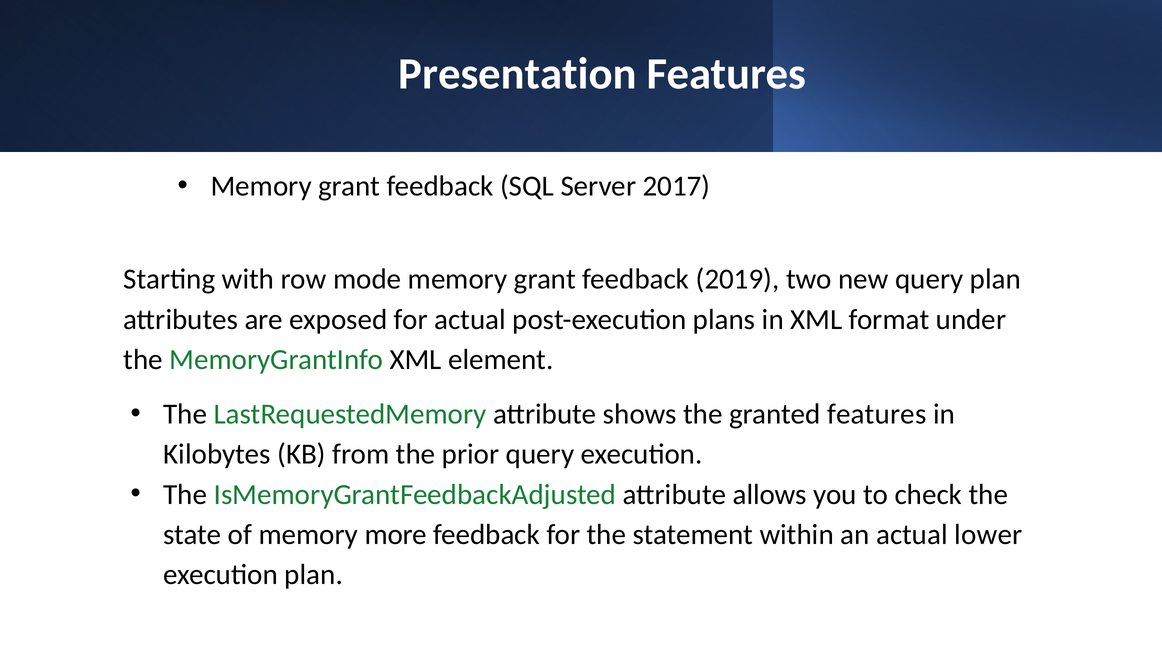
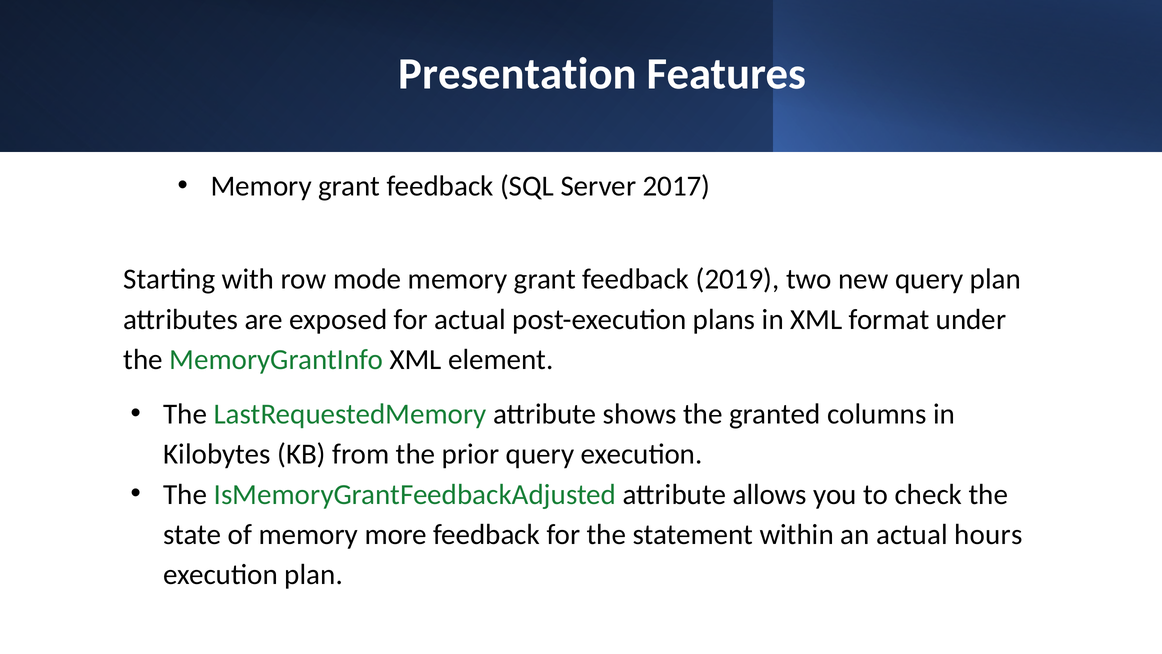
granted features: features -> columns
lower: lower -> hours
